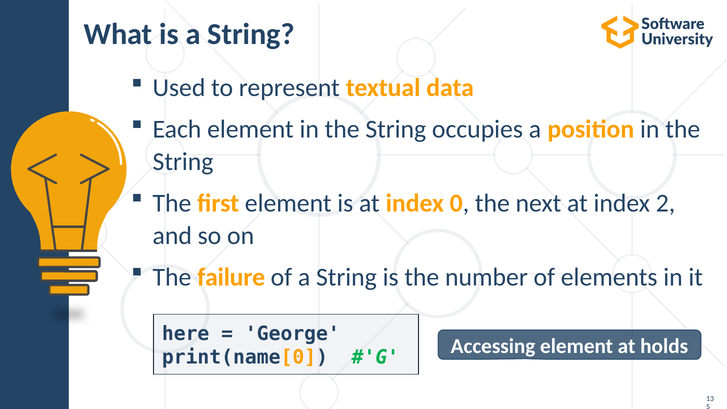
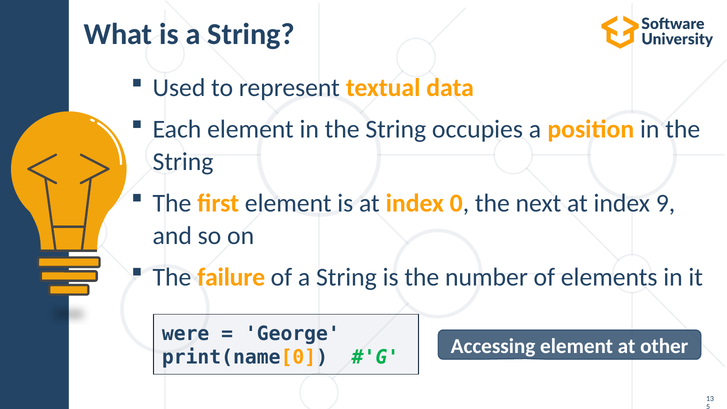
2: 2 -> 9
here: here -> were
holds: holds -> other
